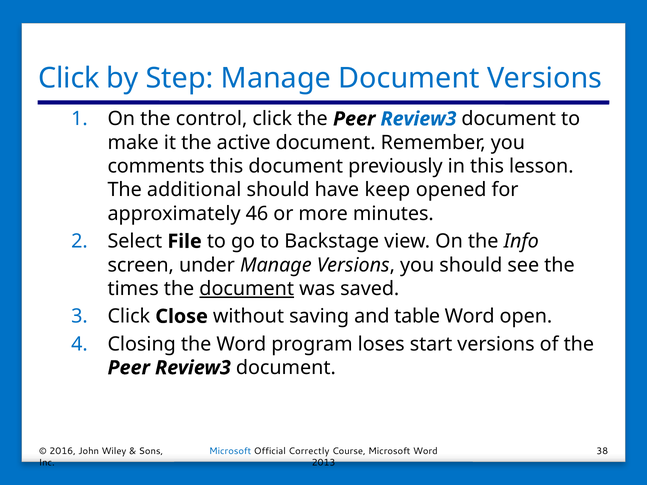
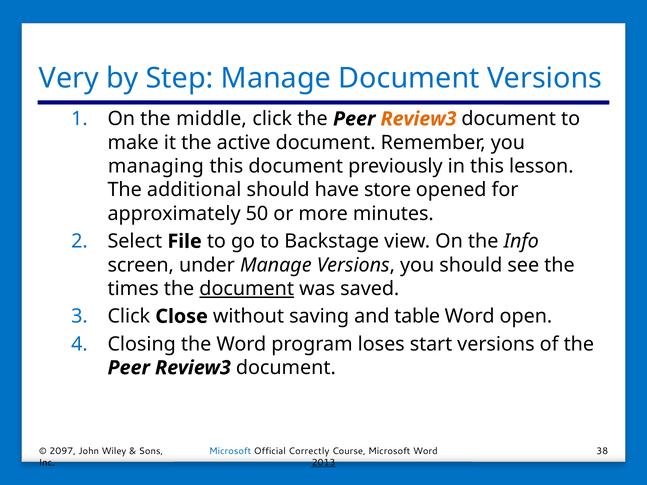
Click at (69, 79): Click -> Very
control: control -> middle
Review3 at (418, 119) colour: blue -> orange
comments: comments -> managing
keep: keep -> store
46: 46 -> 50
2016: 2016 -> 2097
2013 underline: none -> present
